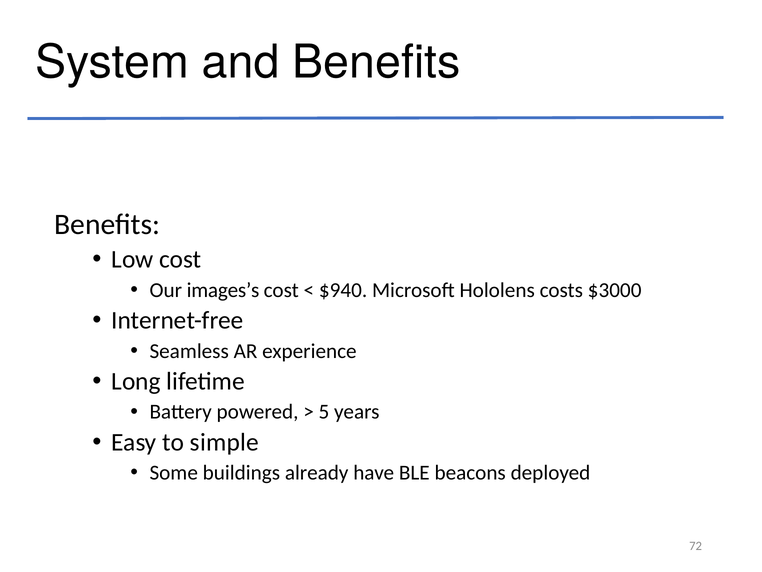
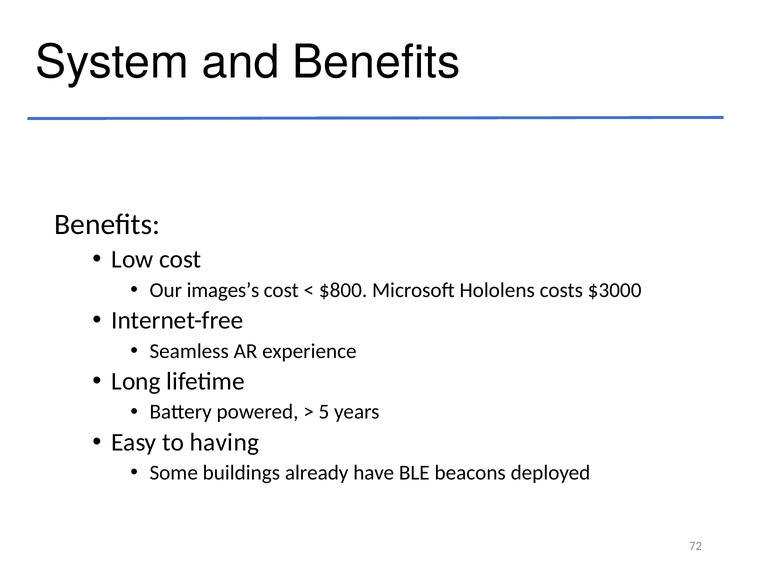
$940: $940 -> $800
simple: simple -> having
